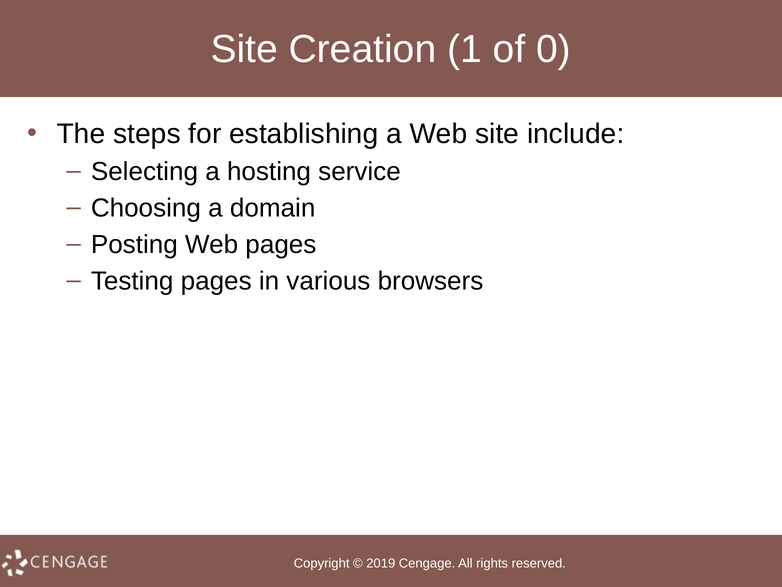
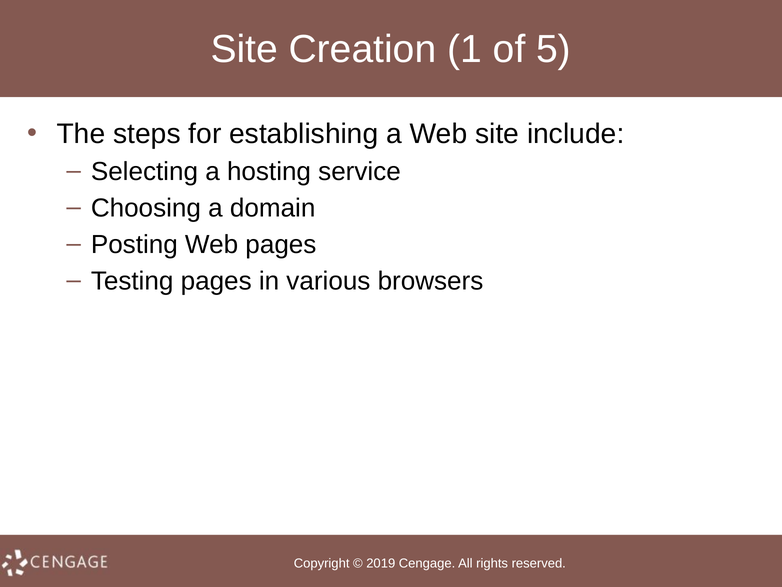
0: 0 -> 5
